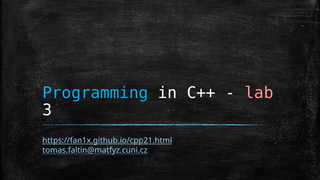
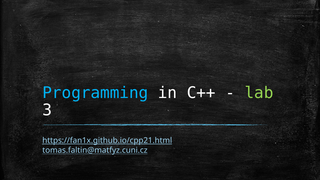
lab colour: pink -> light green
